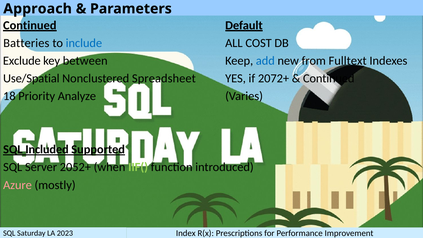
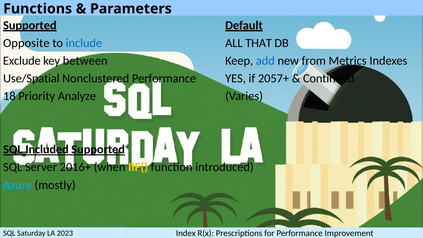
Approach: Approach -> Functions
Continued at (30, 25): Continued -> Supported
Batteries: Batteries -> Opposite
COST: COST -> THAT
Fulltext: Fulltext -> Metrics
Nonclustered Spreadsheet: Spreadsheet -> Performance
2072+: 2072+ -> 2057+
2052+: 2052+ -> 2016+
IIF( colour: light green -> yellow
Azure colour: pink -> light blue
